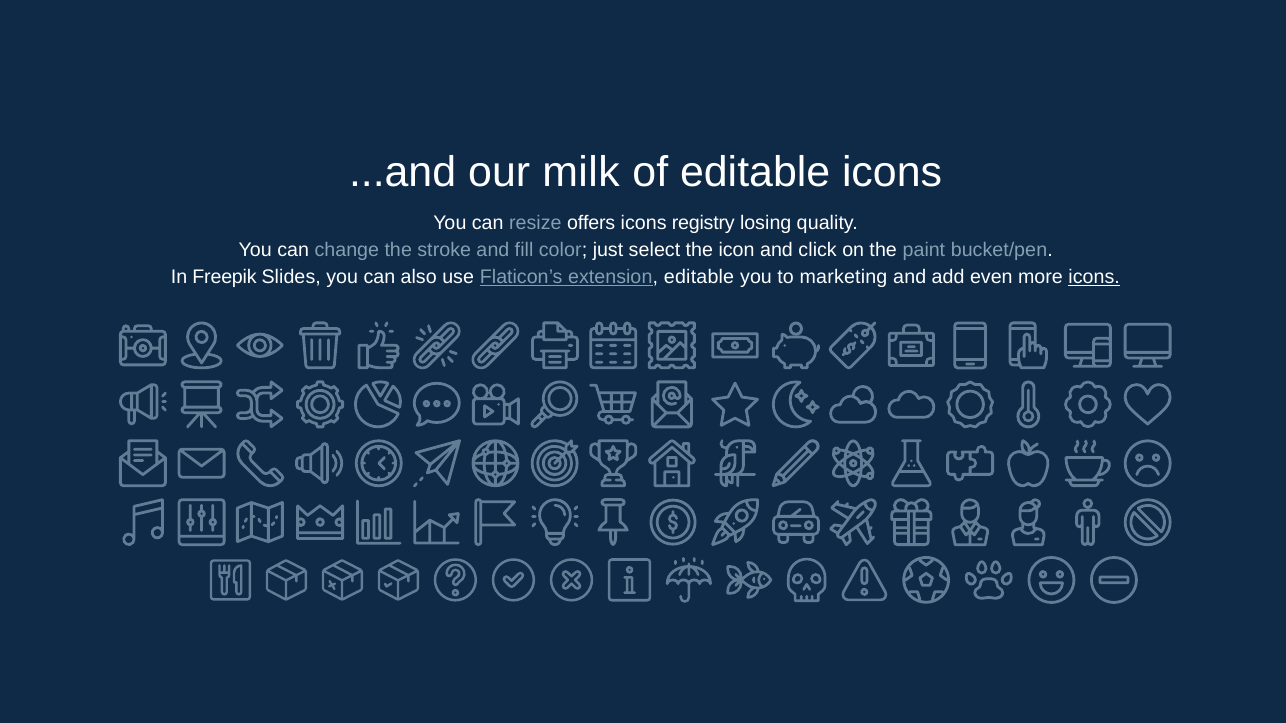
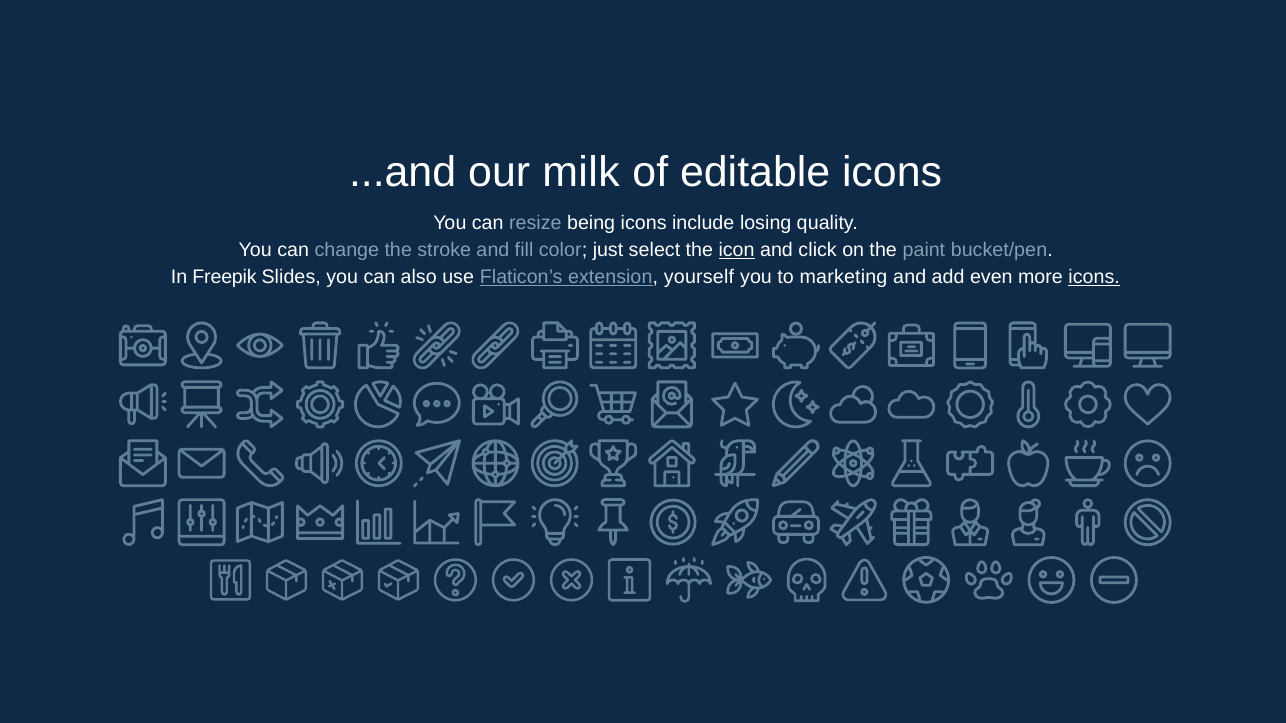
offers: offers -> being
registry: registry -> include
icon underline: none -> present
extension editable: editable -> yourself
